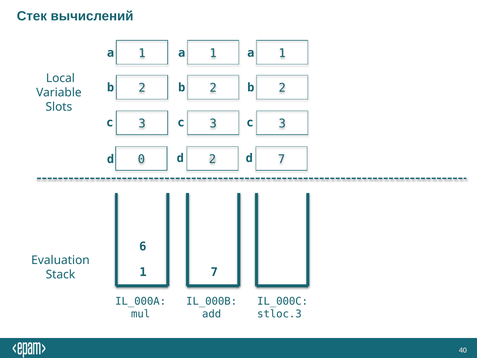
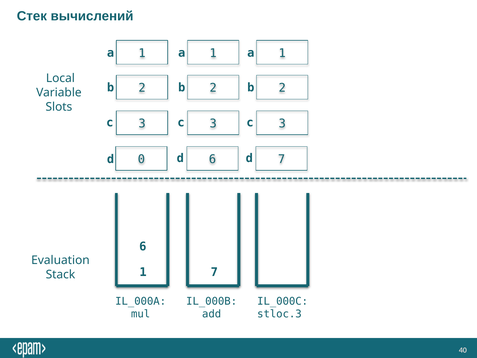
0 2: 2 -> 6
